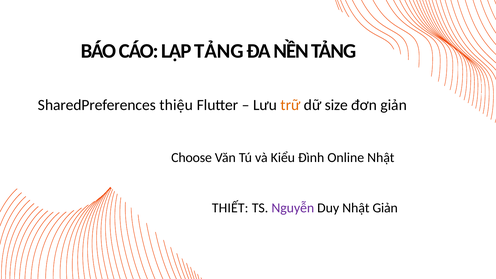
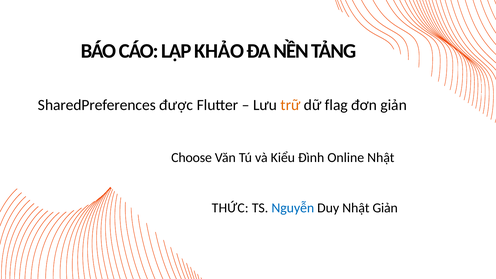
LẬP TẢNG: TẢNG -> KHẢO
thiệu: thiệu -> được
size: size -> flag
THIẾT: THIẾT -> THỨC
Nguyễn colour: purple -> blue
